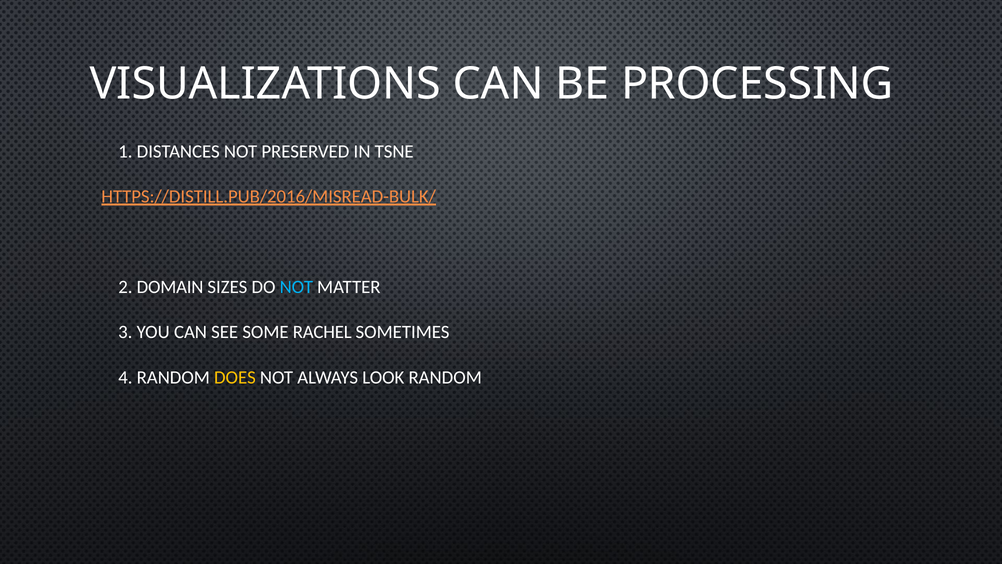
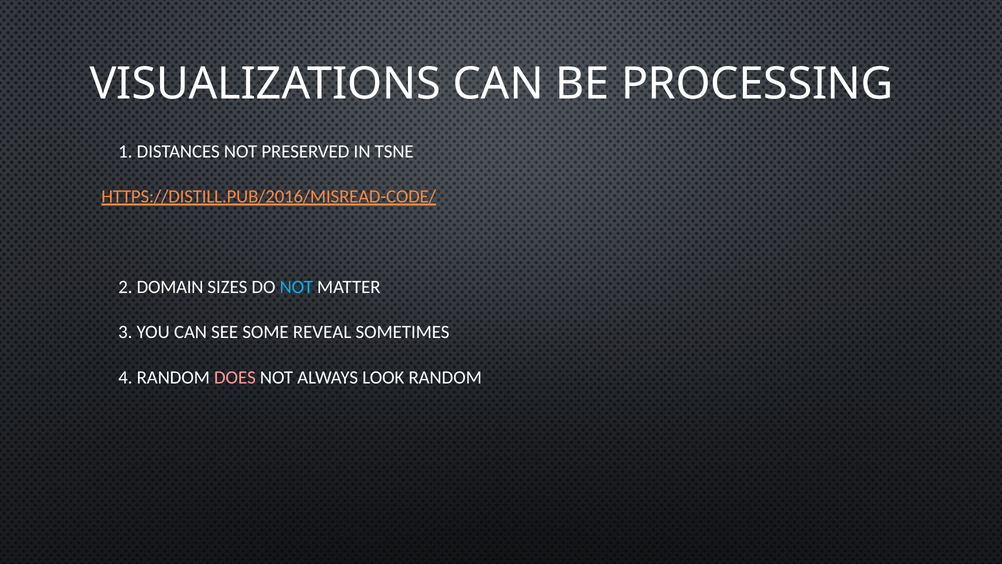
HTTPS://DISTILL.PUB/2016/MISREAD-BULK/: HTTPS://DISTILL.PUB/2016/MISREAD-BULK/ -> HTTPS://DISTILL.PUB/2016/MISREAD-CODE/
RACHEL: RACHEL -> REVEAL
DOES colour: yellow -> pink
